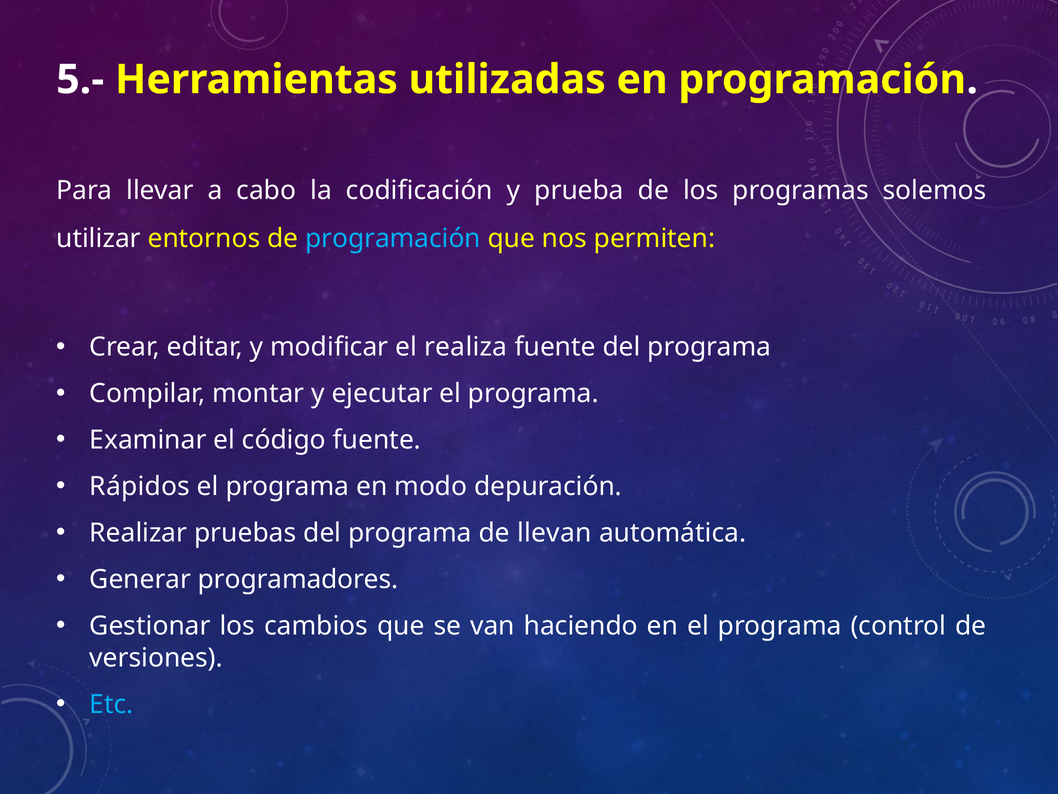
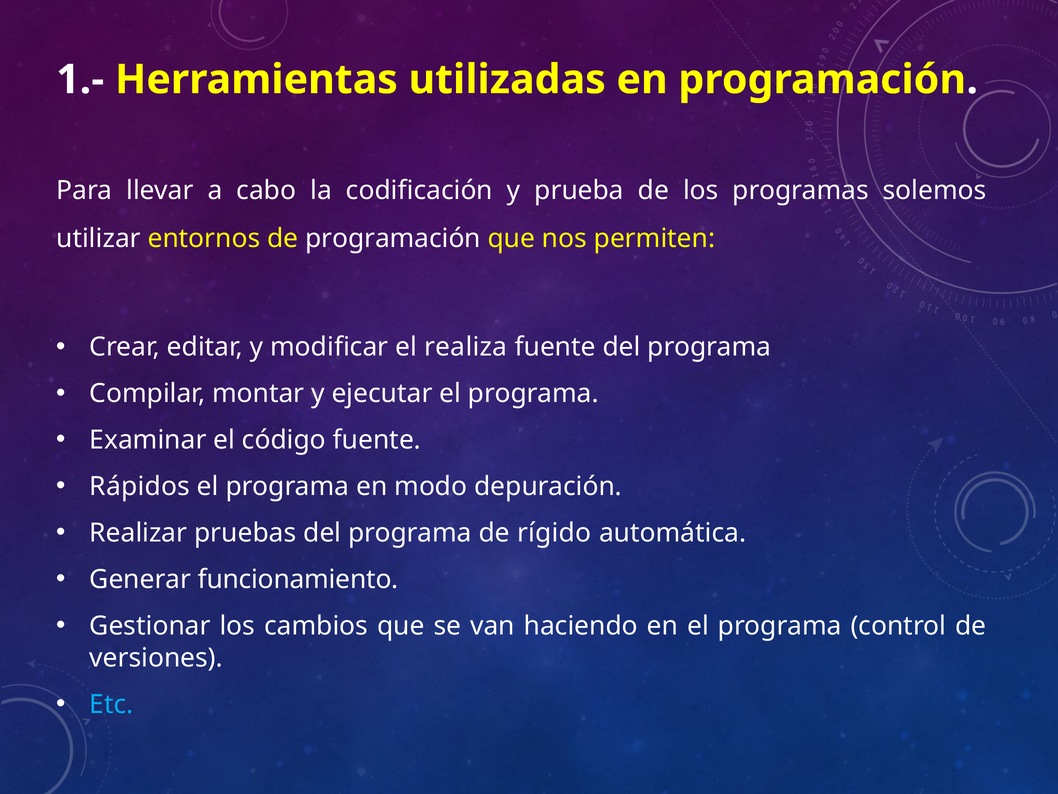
5.-: 5.- -> 1.-
programación at (393, 238) colour: light blue -> white
llevan: llevan -> rígido
programadores: programadores -> funcionamiento
